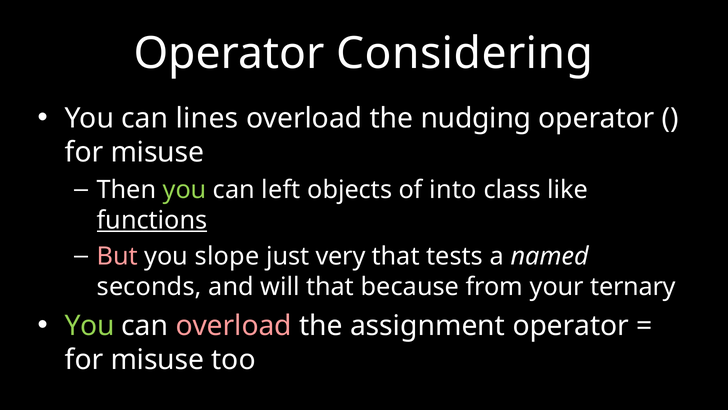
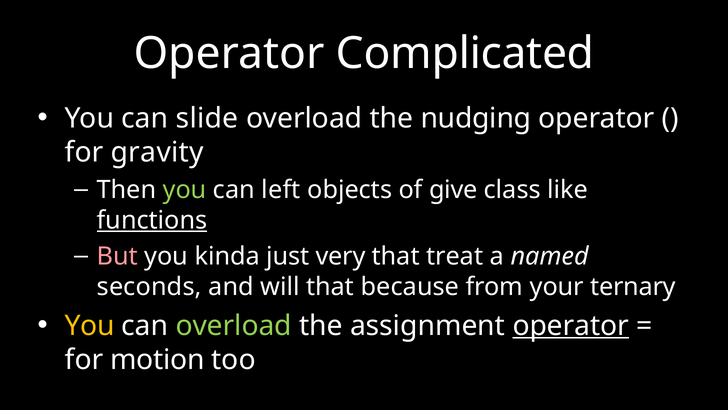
Considering: Considering -> Complicated
lines: lines -> slide
misuse at (157, 152): misuse -> gravity
into: into -> give
slope: slope -> kinda
tests: tests -> treat
You at (90, 325) colour: light green -> yellow
overload at (234, 325) colour: pink -> light green
operator at (571, 325) underline: none -> present
misuse at (157, 359): misuse -> motion
